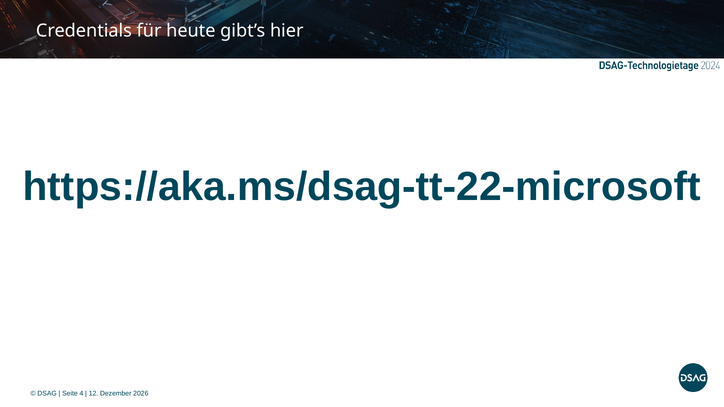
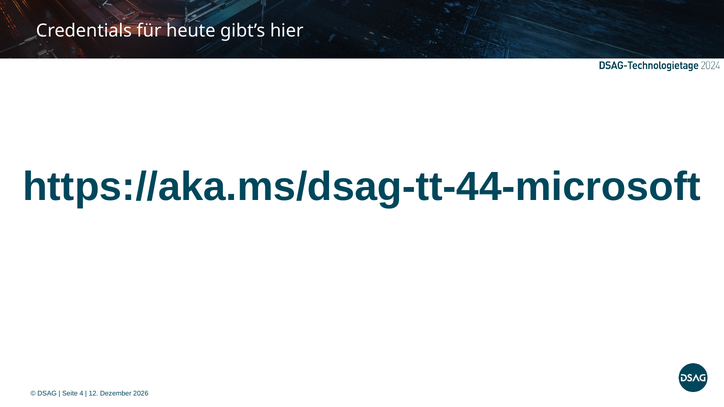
https://aka.ms/dsag-tt-22-microsoft: https://aka.ms/dsag-tt-22-microsoft -> https://aka.ms/dsag-tt-44-microsoft
